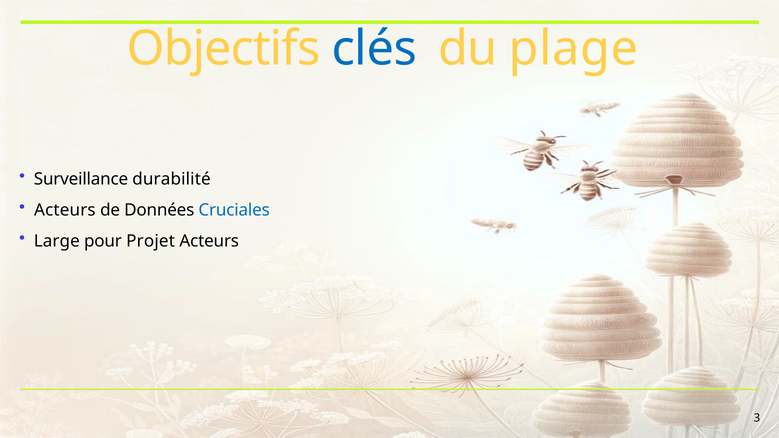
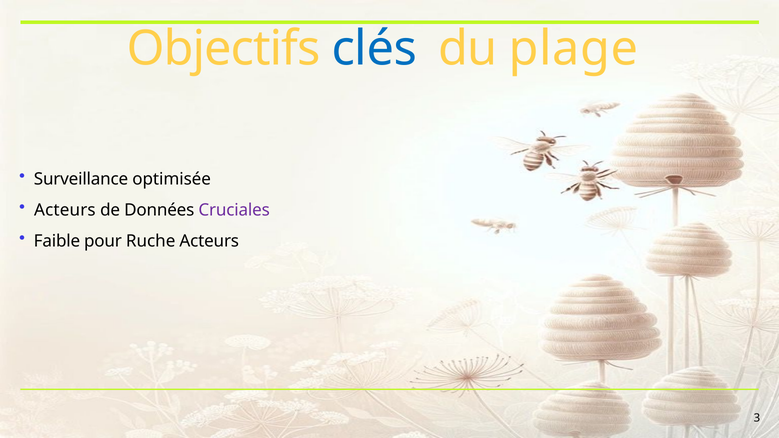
durabilité: durabilité -> optimisée
Cruciales colour: blue -> purple
Large: Large -> Faible
Projet: Projet -> Ruche
